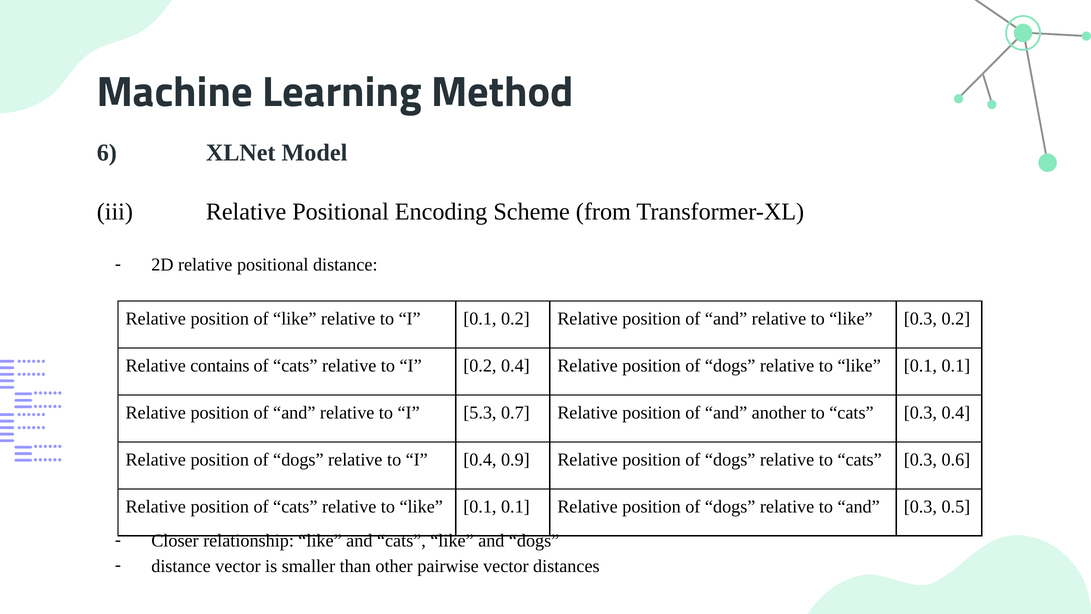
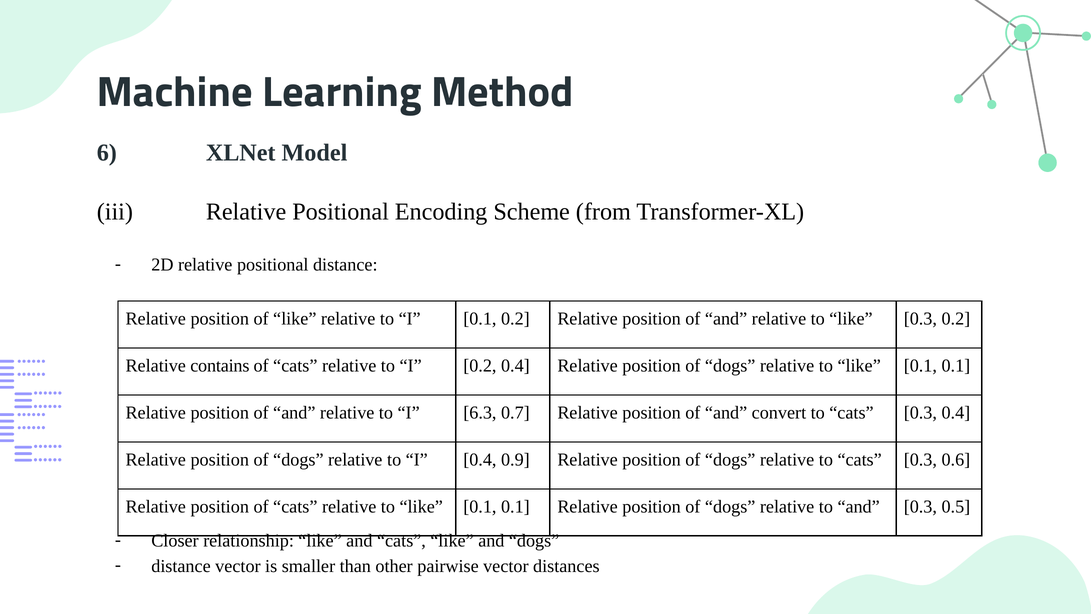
5.3: 5.3 -> 6.3
another: another -> convert
